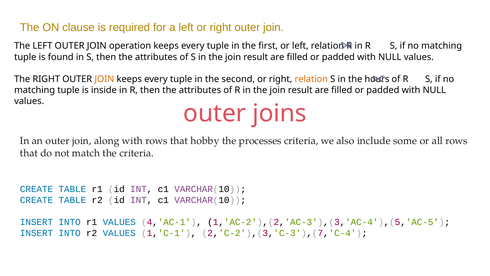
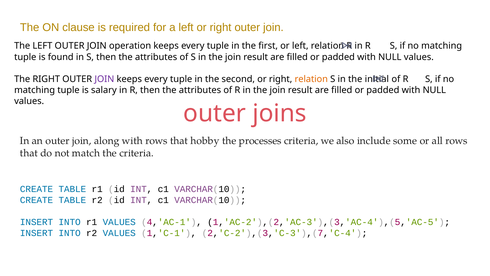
JOIN at (104, 79) colour: orange -> purple
hours: hours -> initial
inside: inside -> salary
